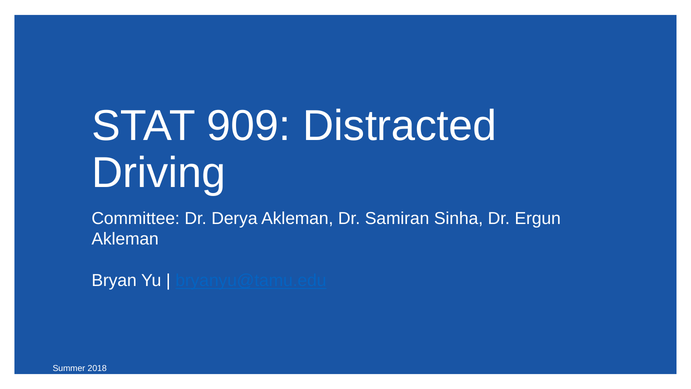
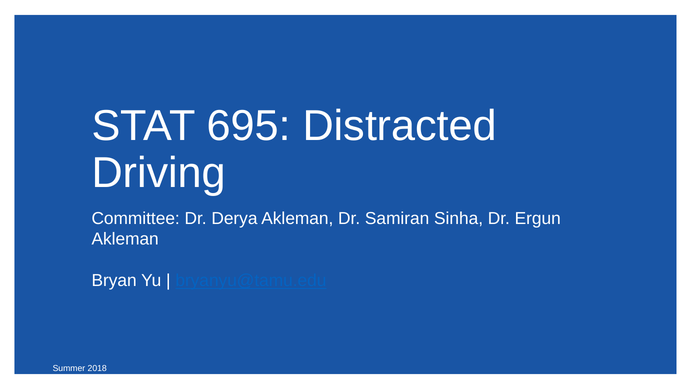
909: 909 -> 695
